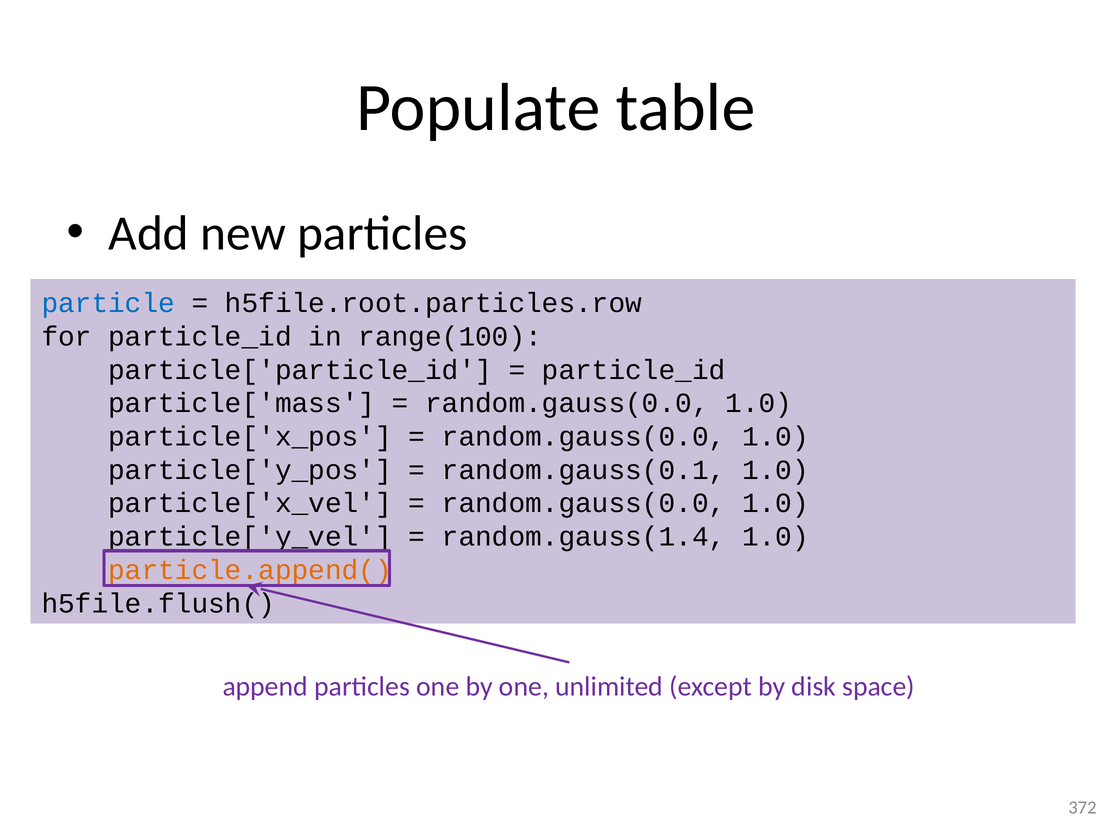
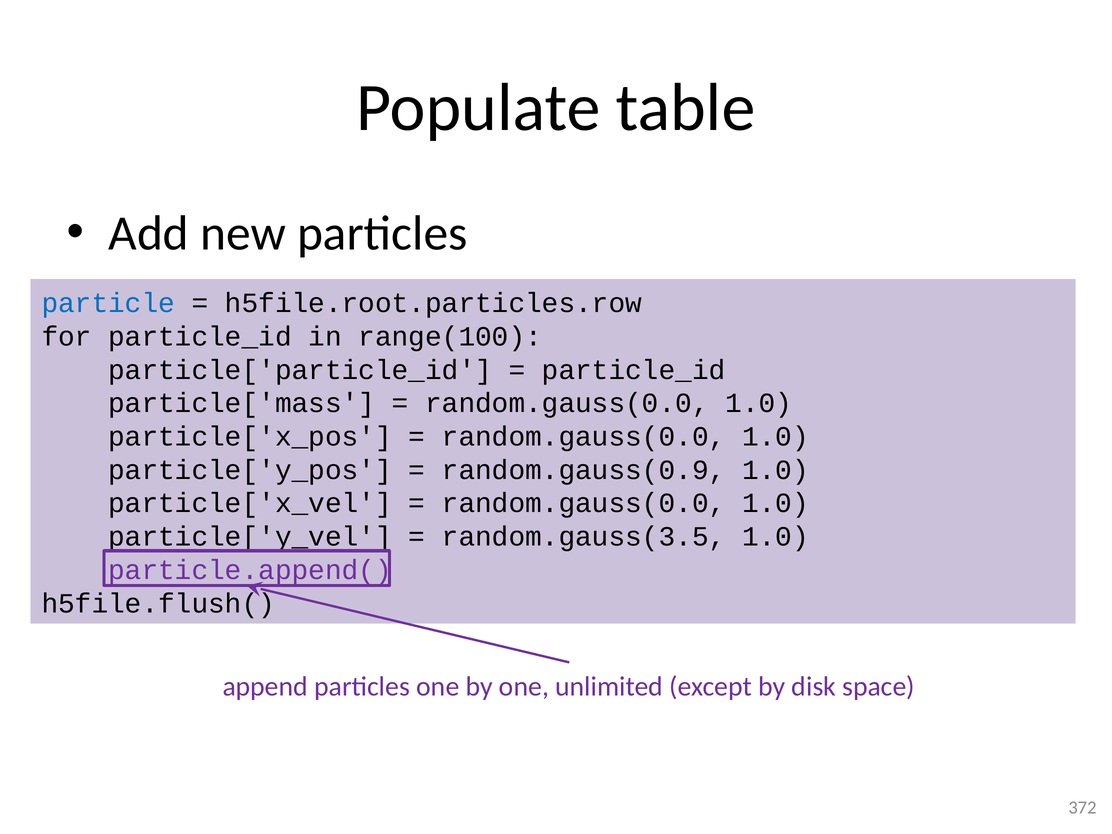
random.gauss(0.1: random.gauss(0.1 -> random.gauss(0.9
random.gauss(1.4: random.gauss(1.4 -> random.gauss(3.5
particle.append( colour: orange -> purple
